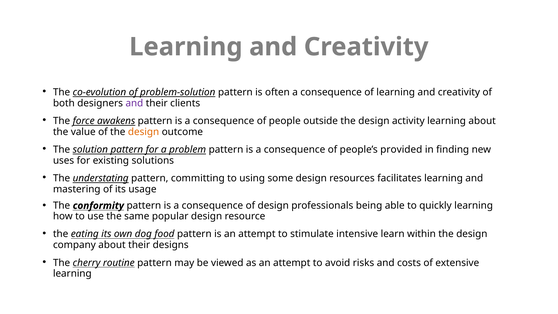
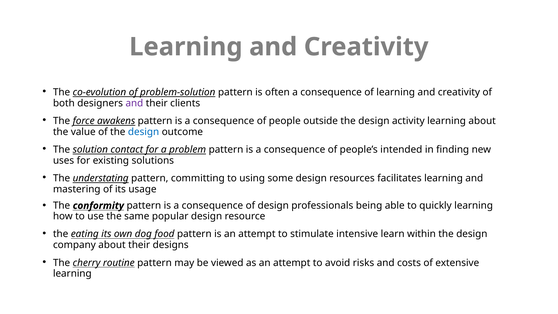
design at (144, 132) colour: orange -> blue
solution pattern: pattern -> contact
provided: provided -> intended
